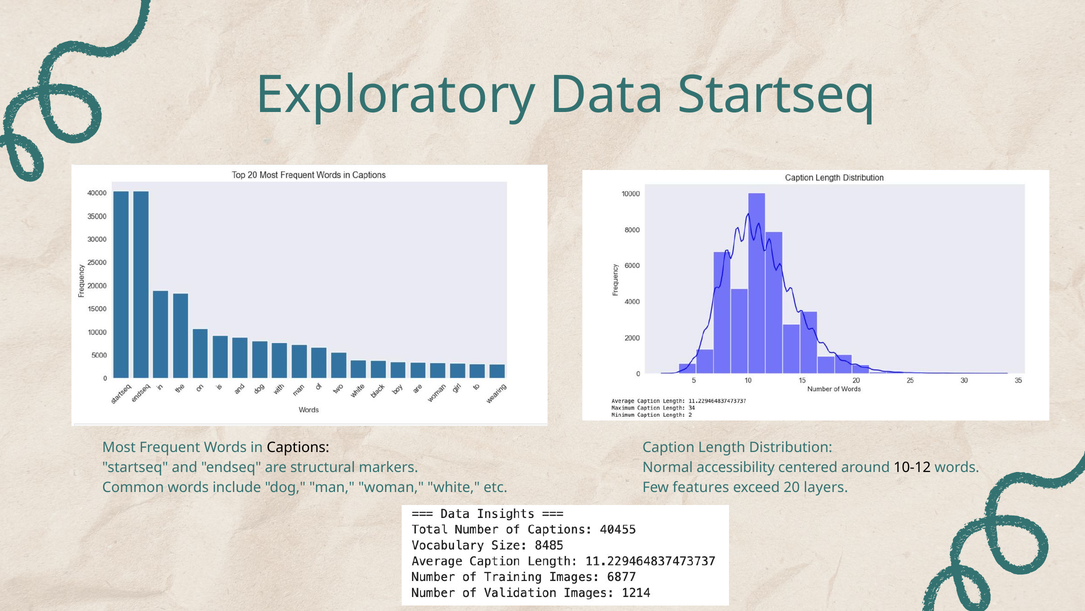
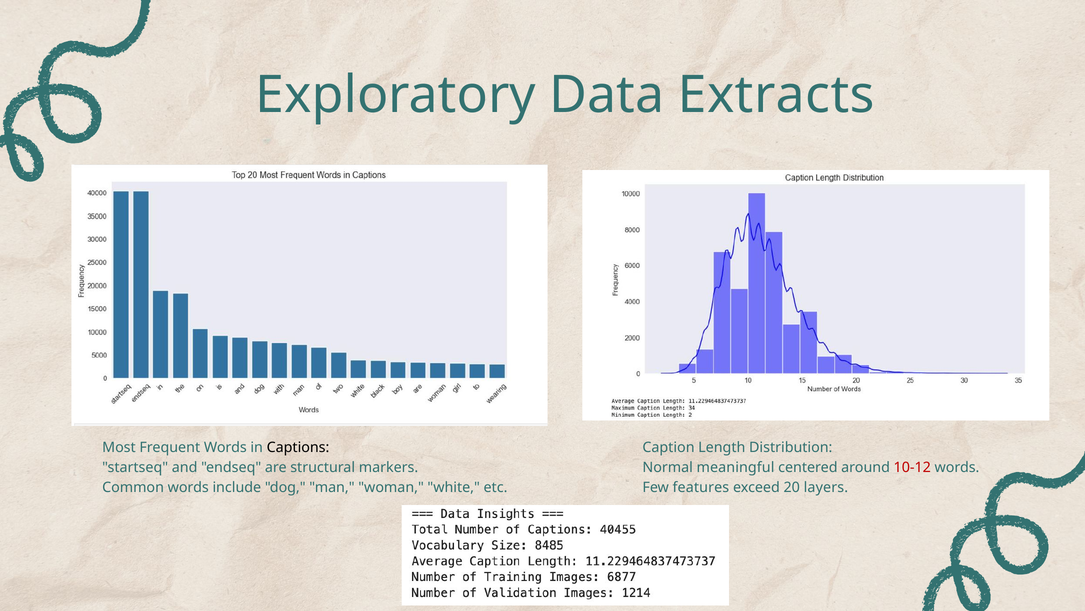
Data Startseq: Startseq -> Extracts
accessibility: accessibility -> meaningful
10-12 colour: black -> red
